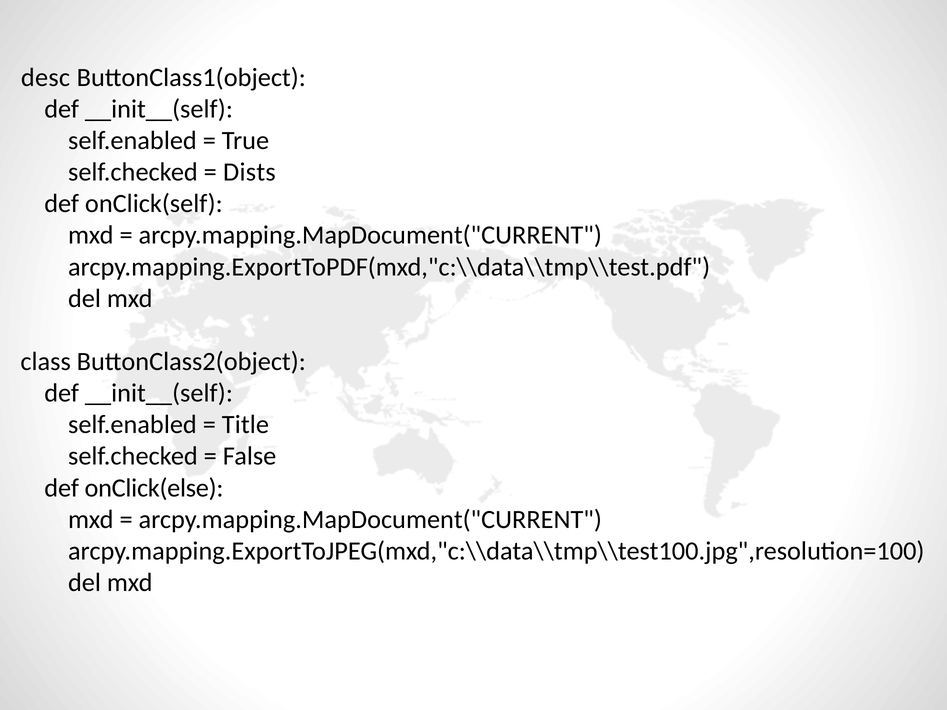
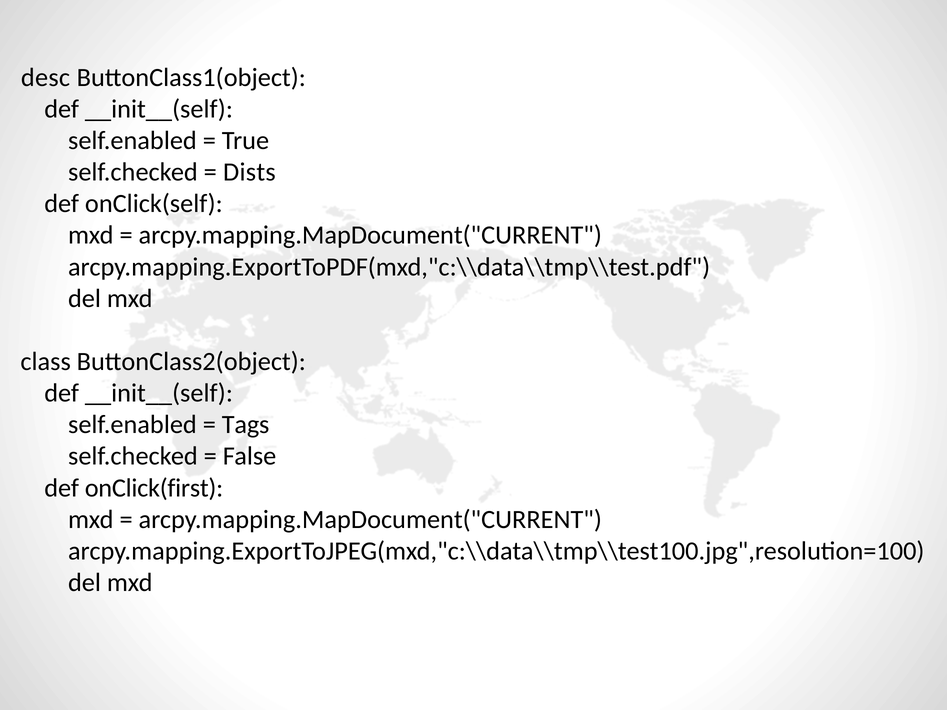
Title: Title -> Tags
onClick(else: onClick(else -> onClick(first
